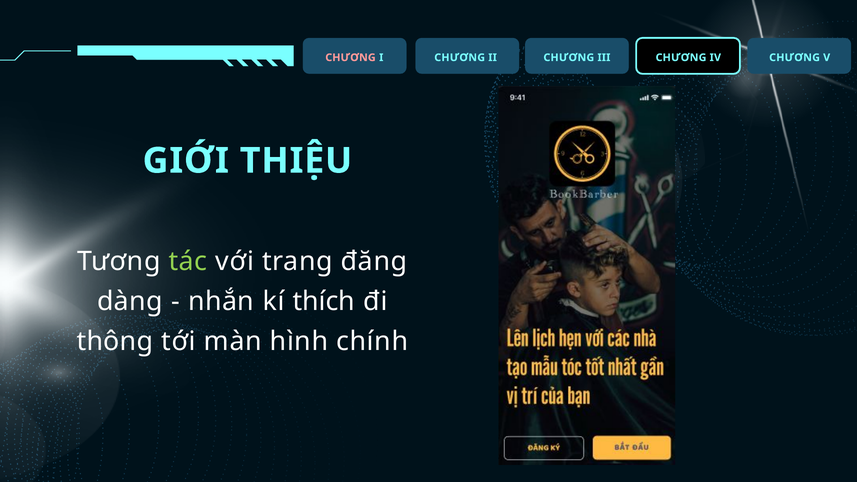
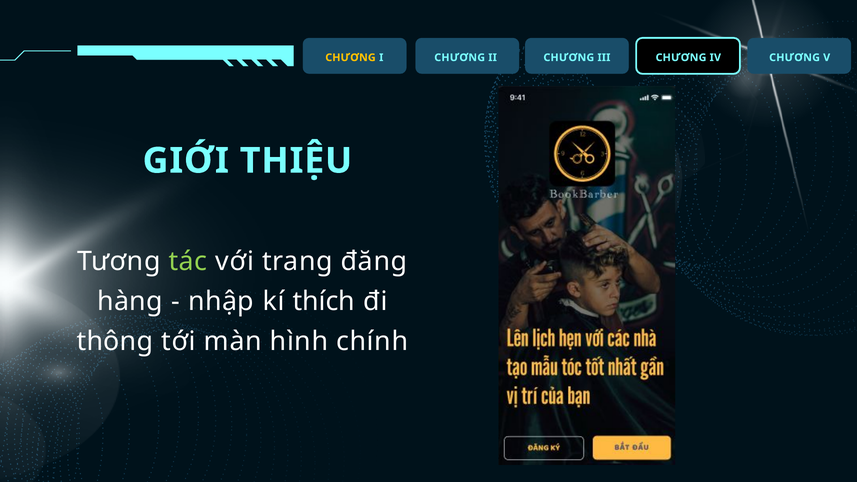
CHƯƠNG at (350, 58) colour: pink -> yellow
dàng: dàng -> hàng
nhắn: nhắn -> nhập
